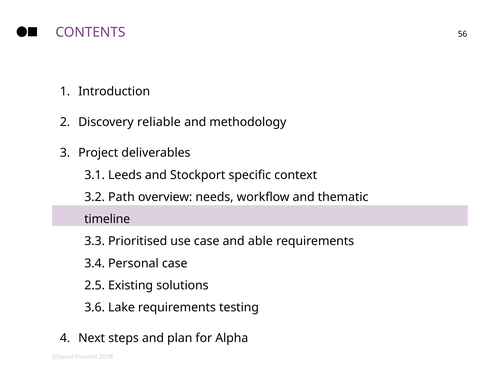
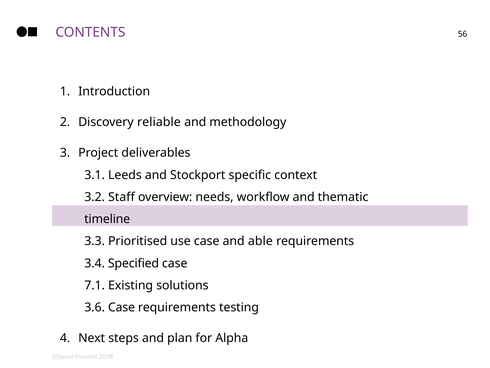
Path: Path -> Staff
Personal: Personal -> Specified
2.5: 2.5 -> 7.1
3.6 Lake: Lake -> Case
